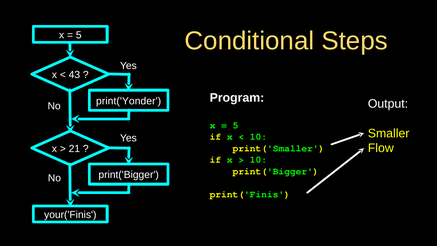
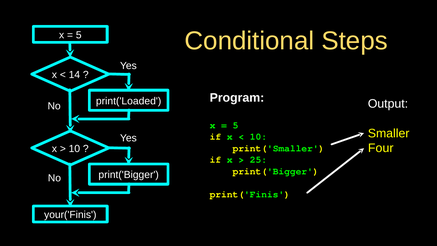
43: 43 -> 14
print('Yonder: print('Yonder -> print('Loaded
Flow: Flow -> Four
21 at (74, 149): 21 -> 10
10 at (258, 160): 10 -> 25
